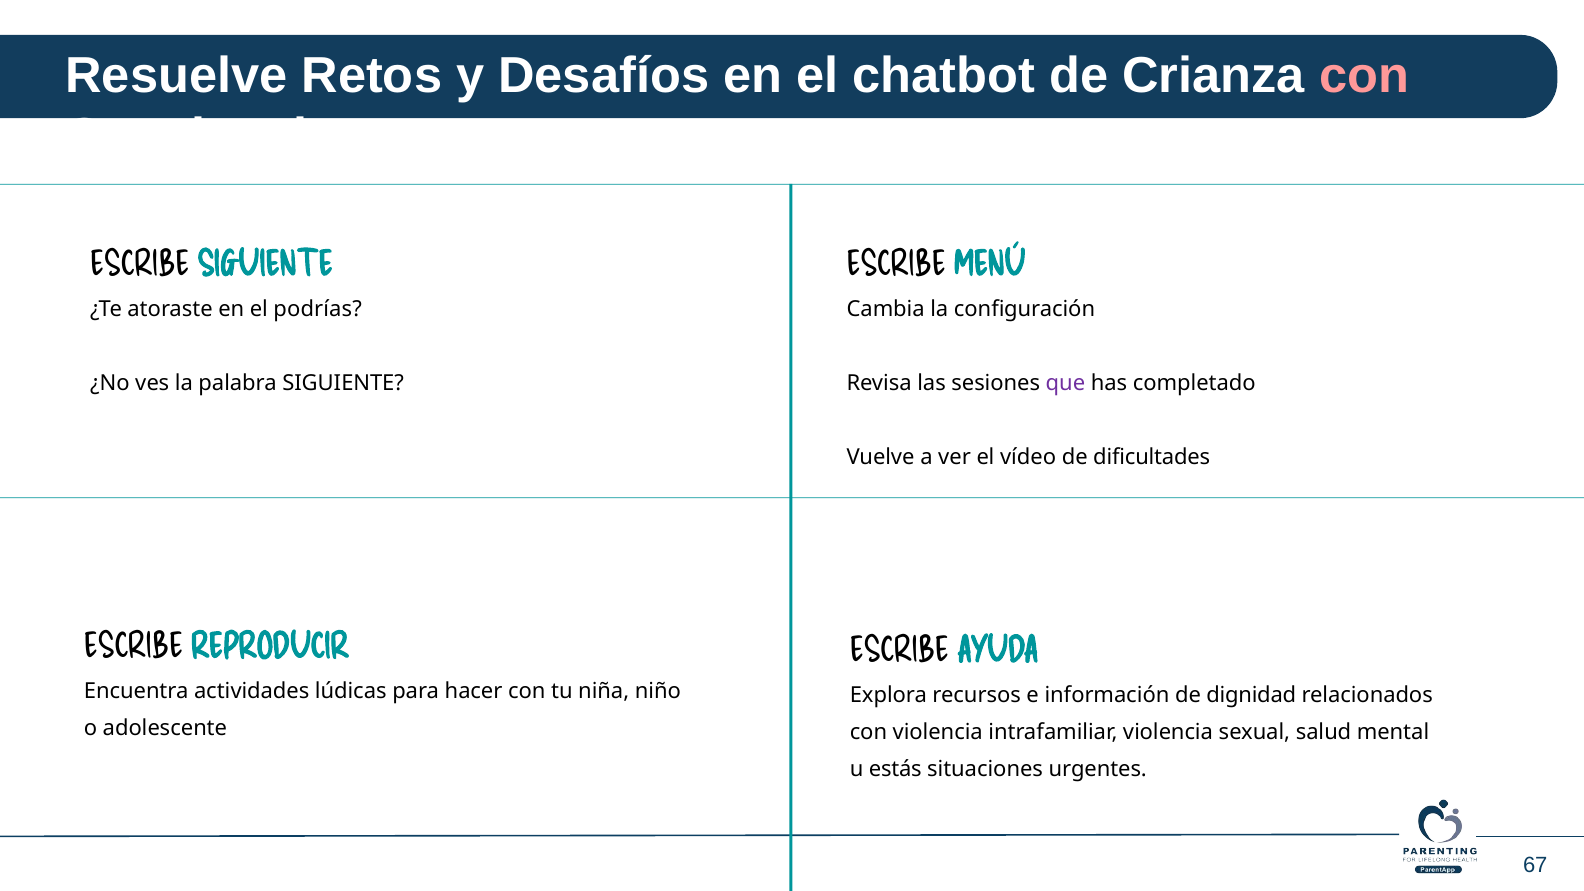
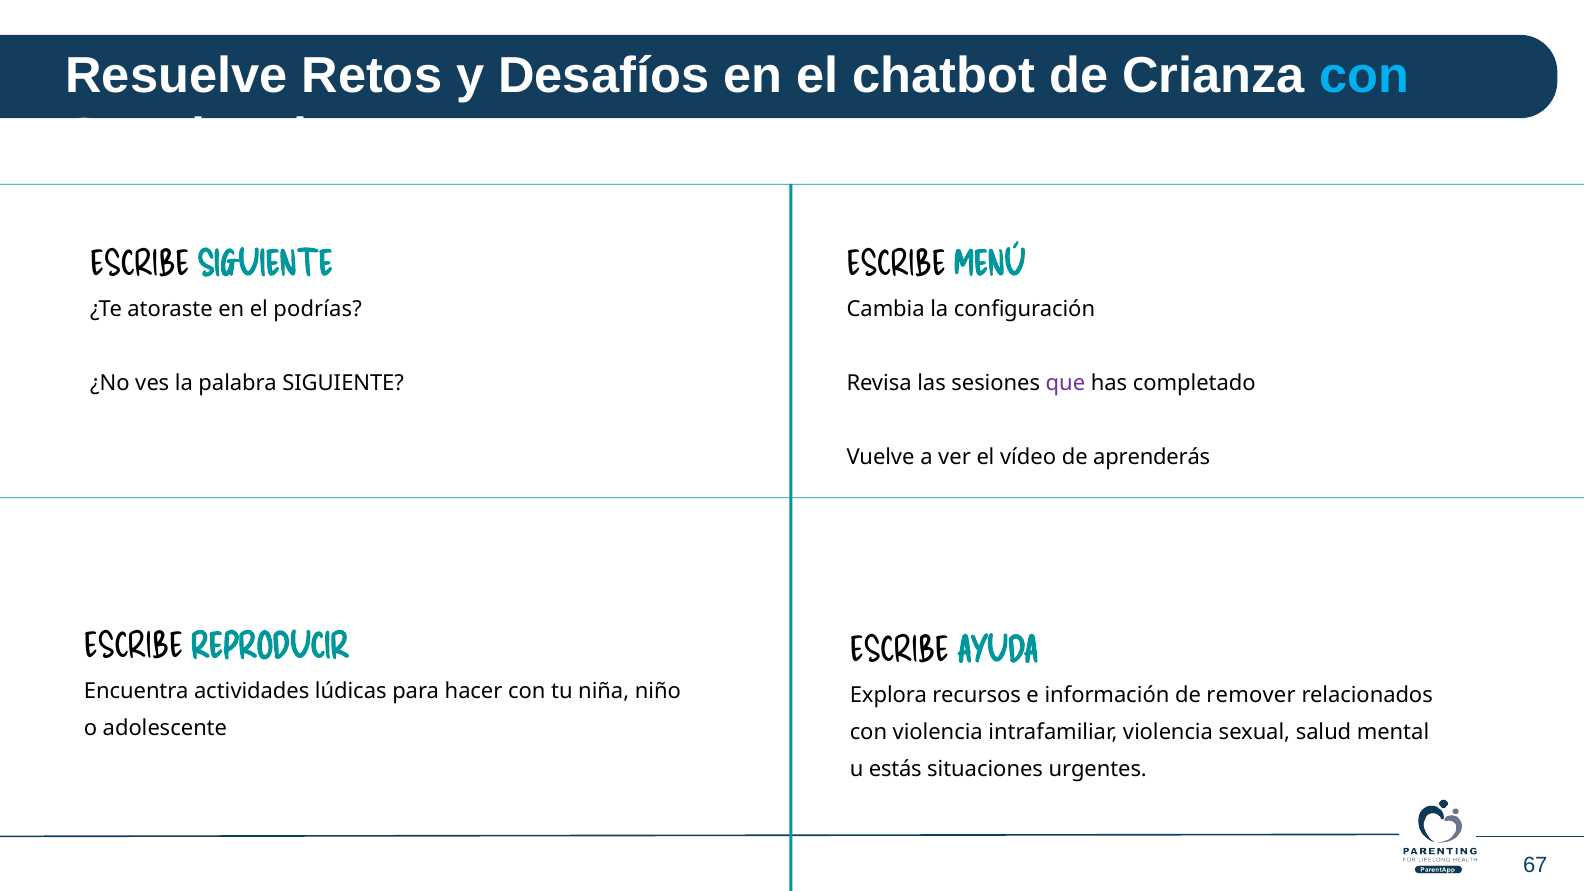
con at (1364, 76) colour: pink -> light blue
dificultades: dificultades -> aprenderás
dignidad: dignidad -> remover
